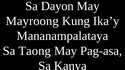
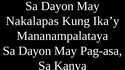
Mayroong: Mayroong -> Nakalapas
Taong at (35, 51): Taong -> Dayon
